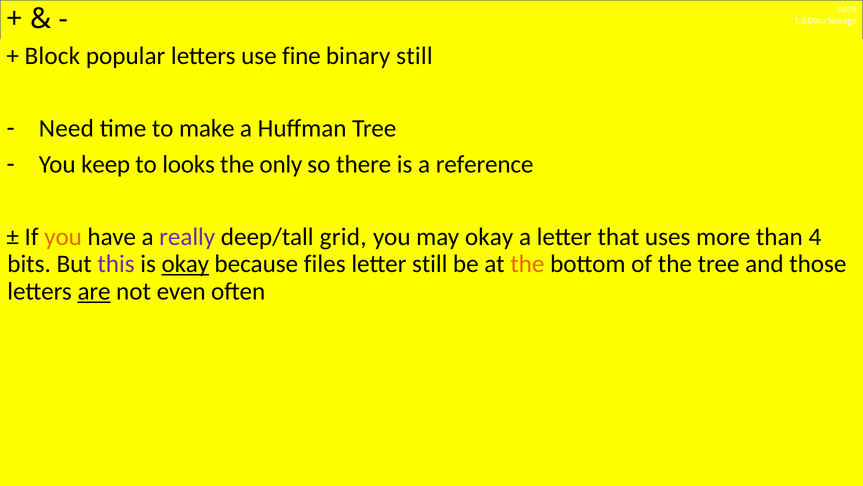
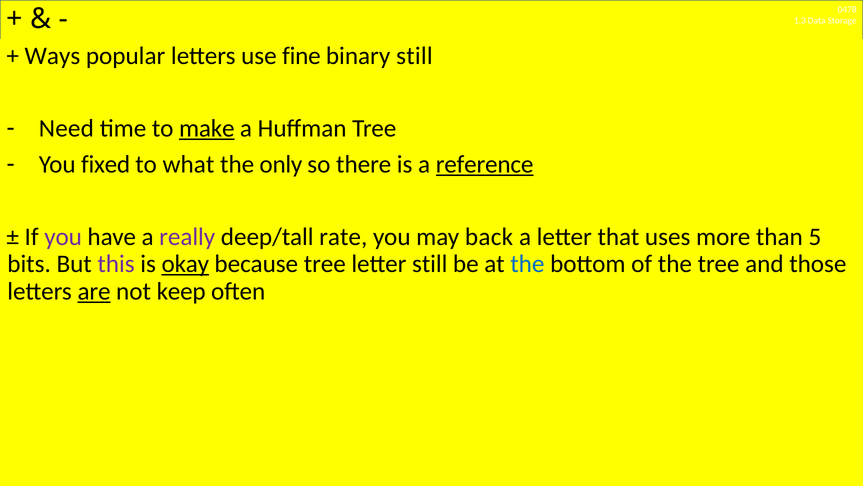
Block: Block -> Ways
make underline: none -> present
keep: keep -> fixed
looks: looks -> what
reference underline: none -> present
you at (63, 237) colour: orange -> purple
grid: grid -> rate
may okay: okay -> back
4: 4 -> 5
because files: files -> tree
the at (527, 264) colour: orange -> blue
even: even -> keep
